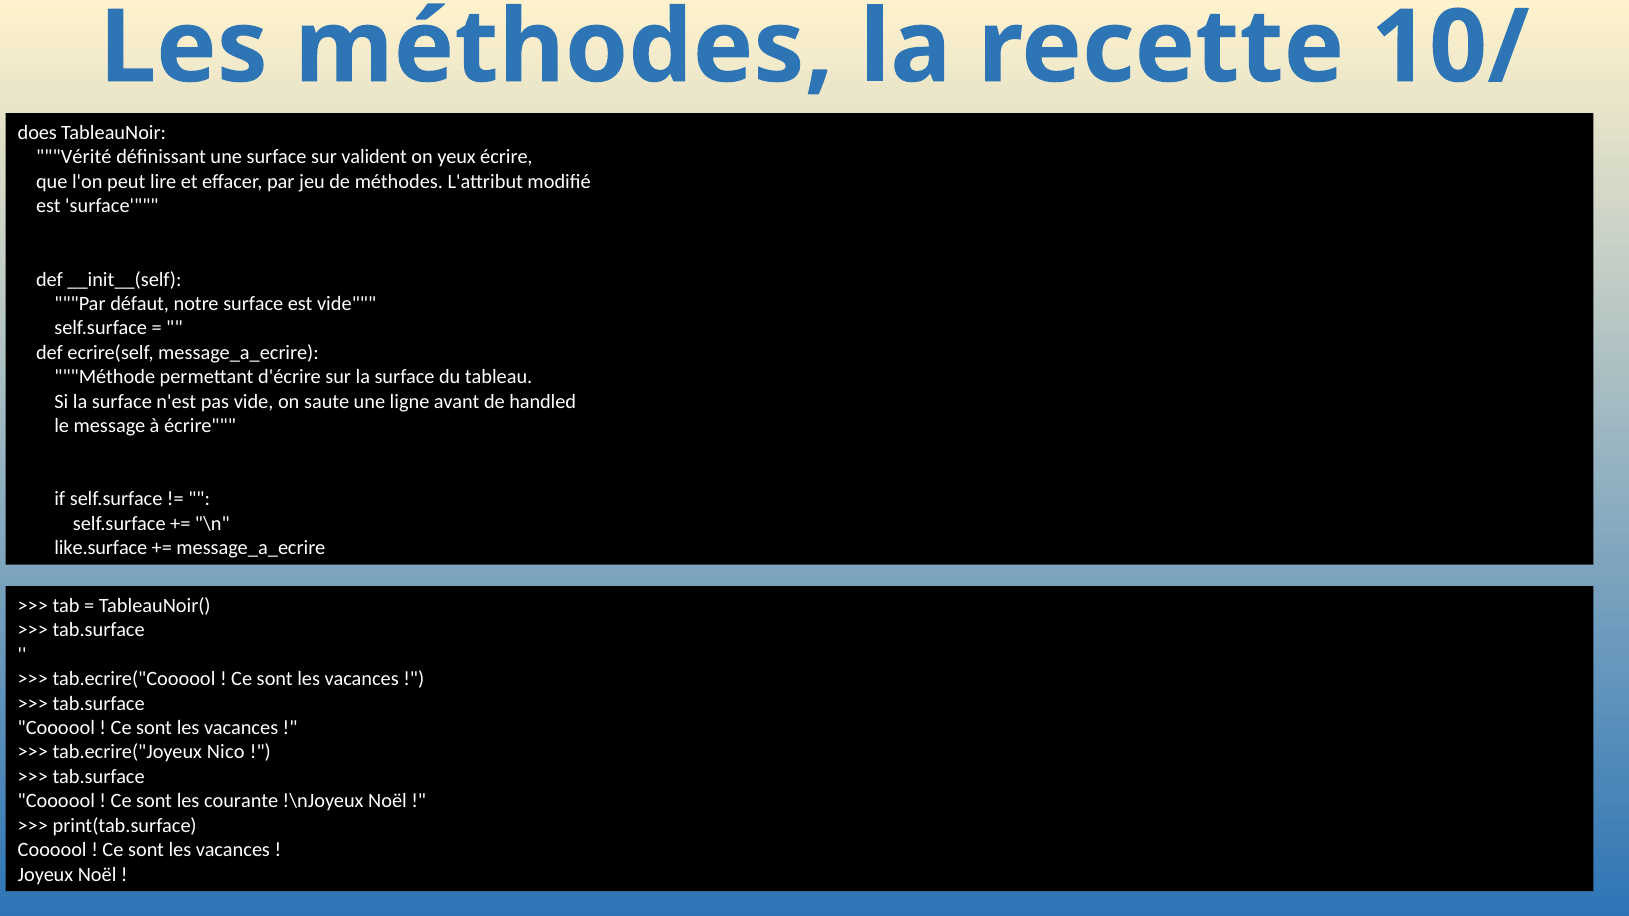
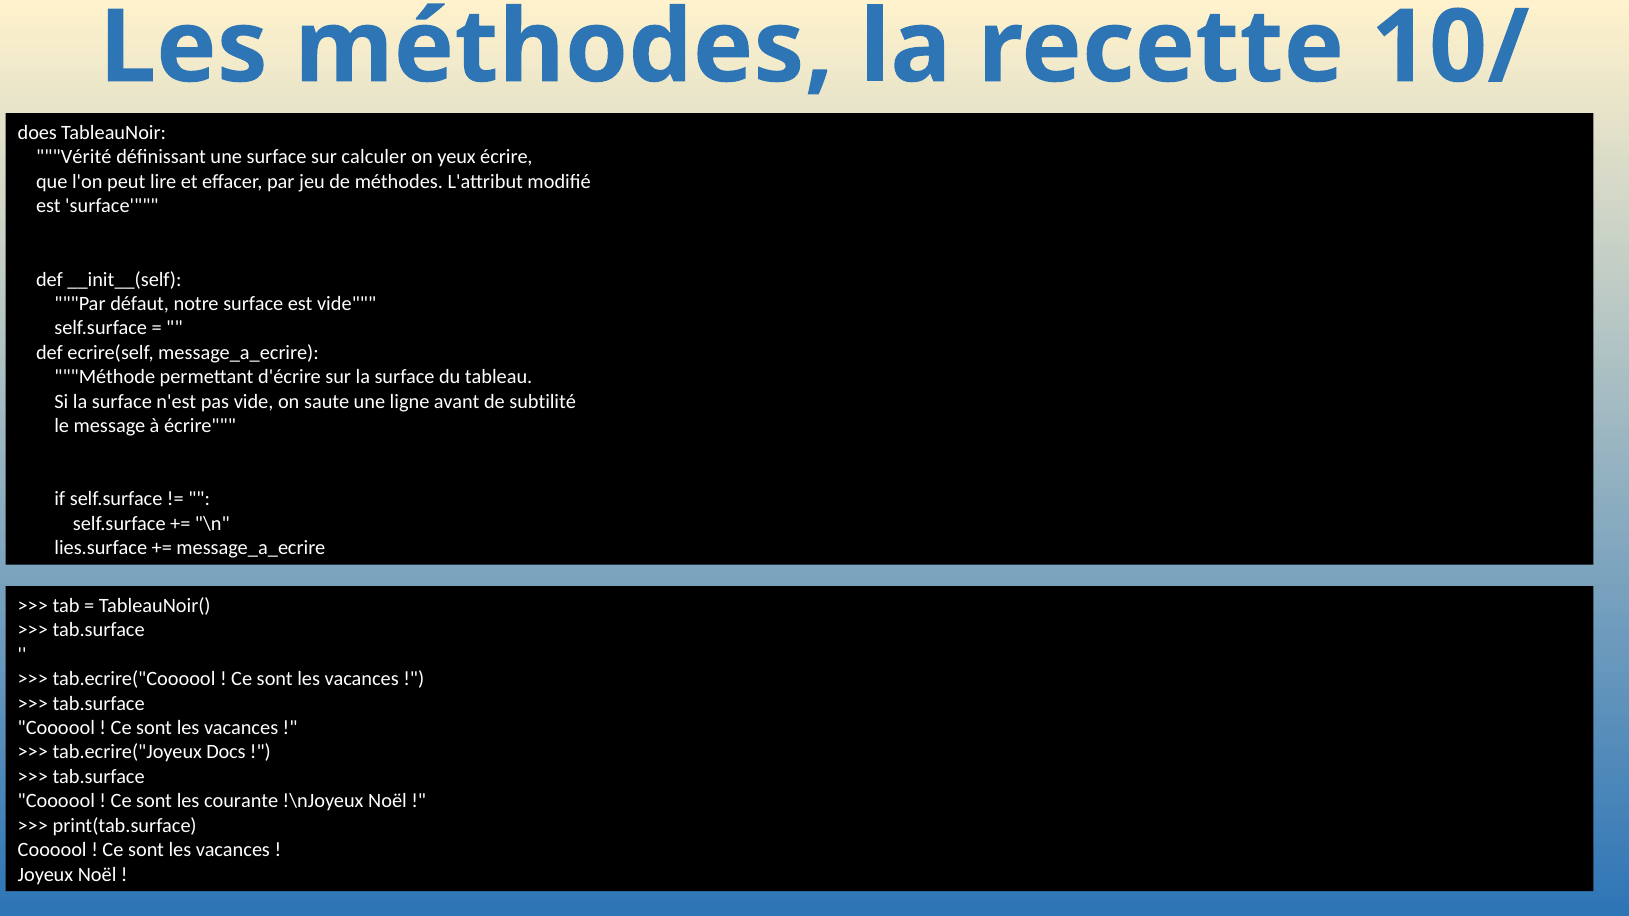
valident: valident -> calculer
handled: handled -> subtilité
like.surface: like.surface -> lies.surface
Nico: Nico -> Docs
